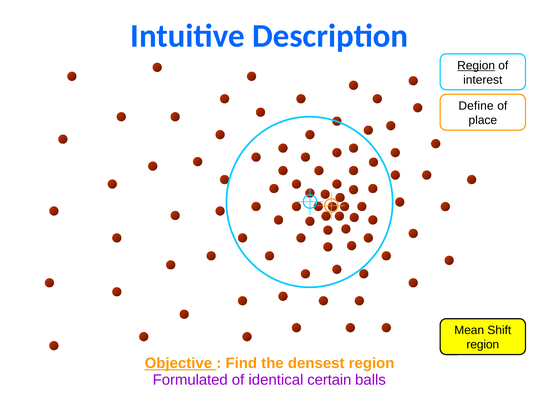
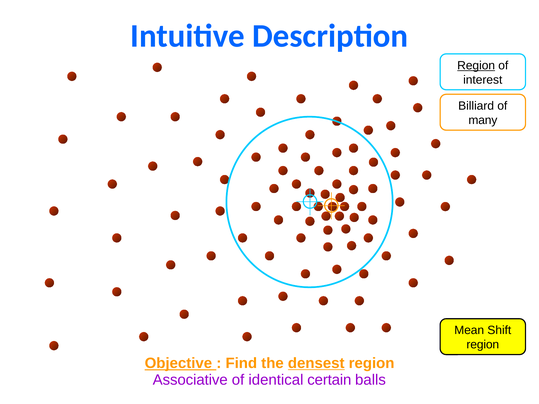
Define: Define -> Billiard
place: place -> many
densest underline: none -> present
Formulated: Formulated -> Associative
